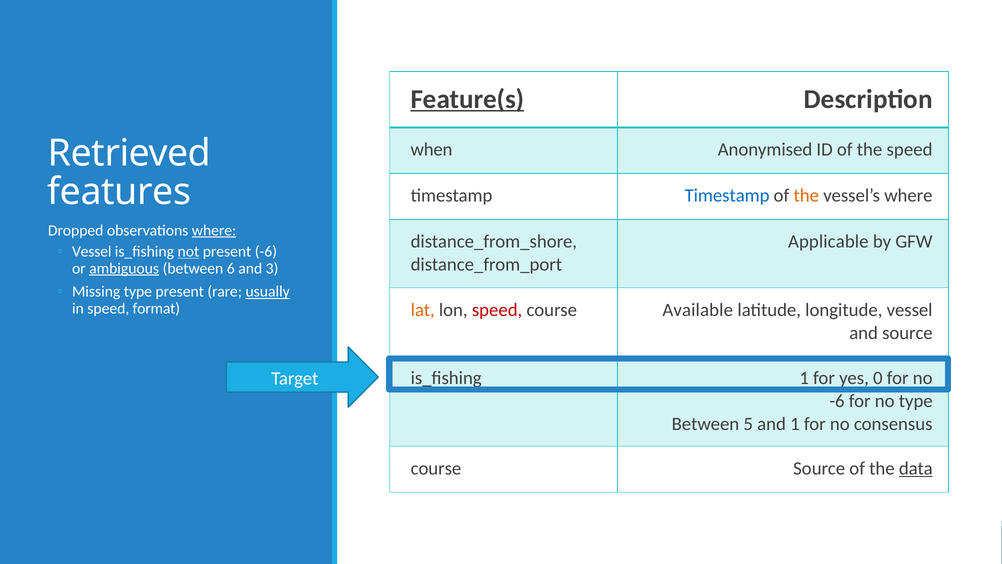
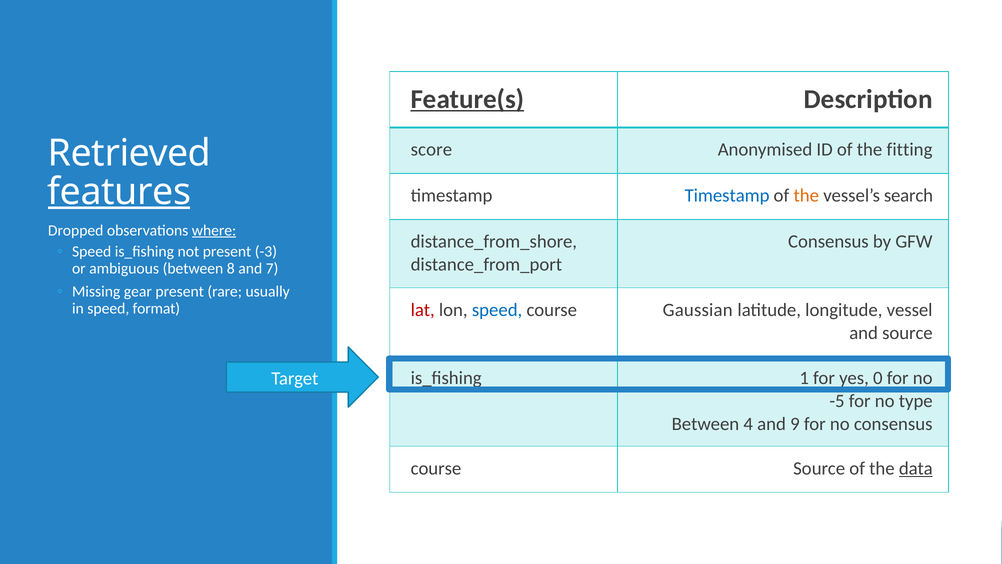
when: when -> score
the speed: speed -> fitting
features underline: none -> present
vessel’s where: where -> search
Applicable at (828, 242): Applicable -> Consensus
Vessel at (92, 251): Vessel -> Speed
not underline: present -> none
present -6: -6 -> -3
ambiguous underline: present -> none
6: 6 -> 8
3: 3 -> 7
Missing type: type -> gear
usually underline: present -> none
lat colour: orange -> red
speed at (497, 310) colour: red -> blue
Available: Available -> Gaussian
-6 at (837, 401): -6 -> -5
5: 5 -> 4
and 1: 1 -> 9
